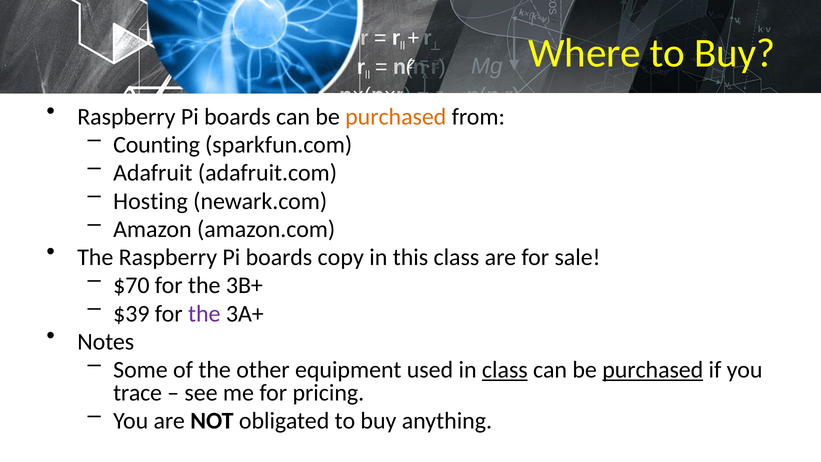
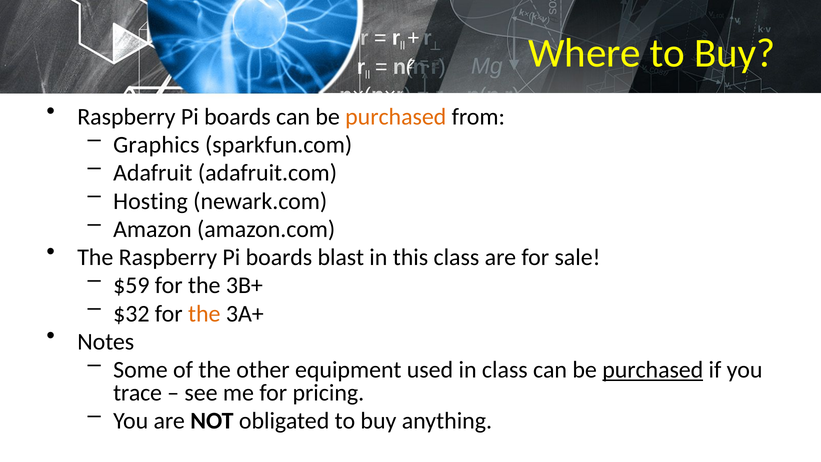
Counting: Counting -> Graphics
copy: copy -> blast
$70: $70 -> $59
$39: $39 -> $32
the at (204, 313) colour: purple -> orange
class at (505, 370) underline: present -> none
